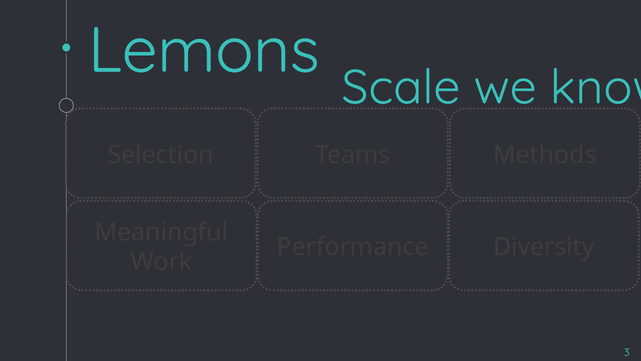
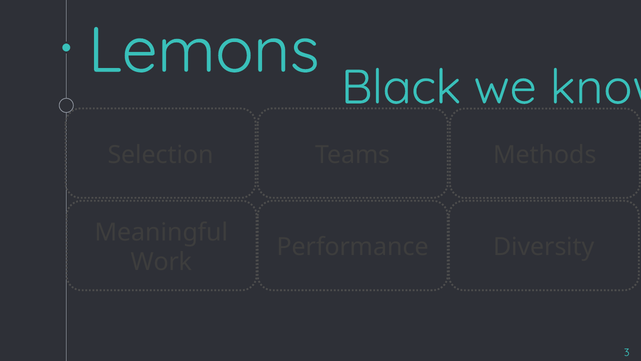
Scale: Scale -> Black
